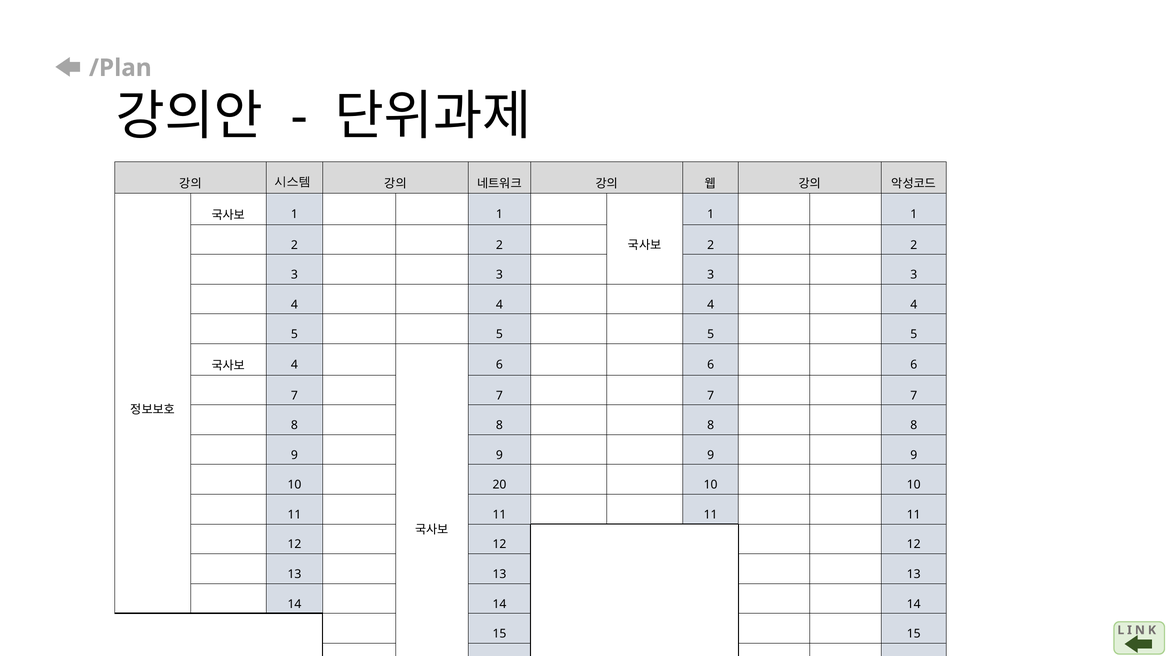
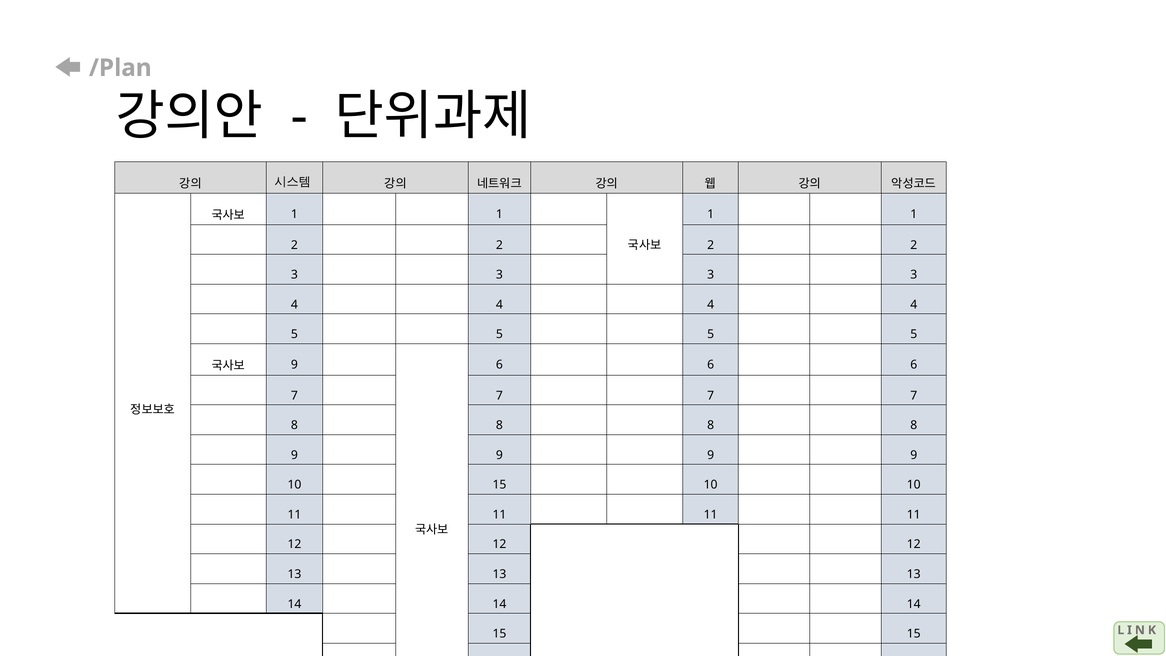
4 at (294, 365): 4 -> 9
10 20: 20 -> 15
